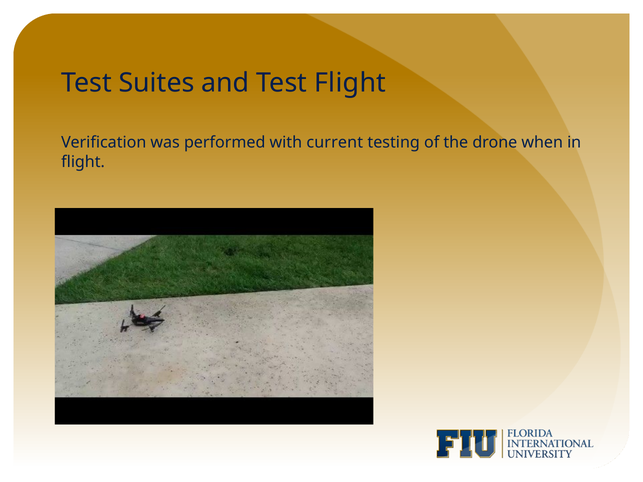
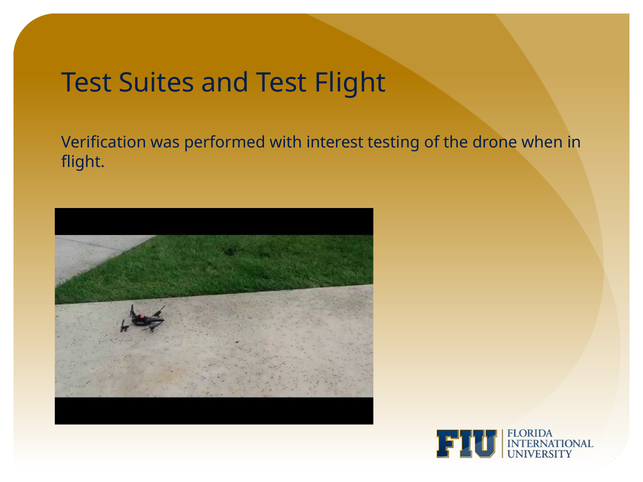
current: current -> interest
